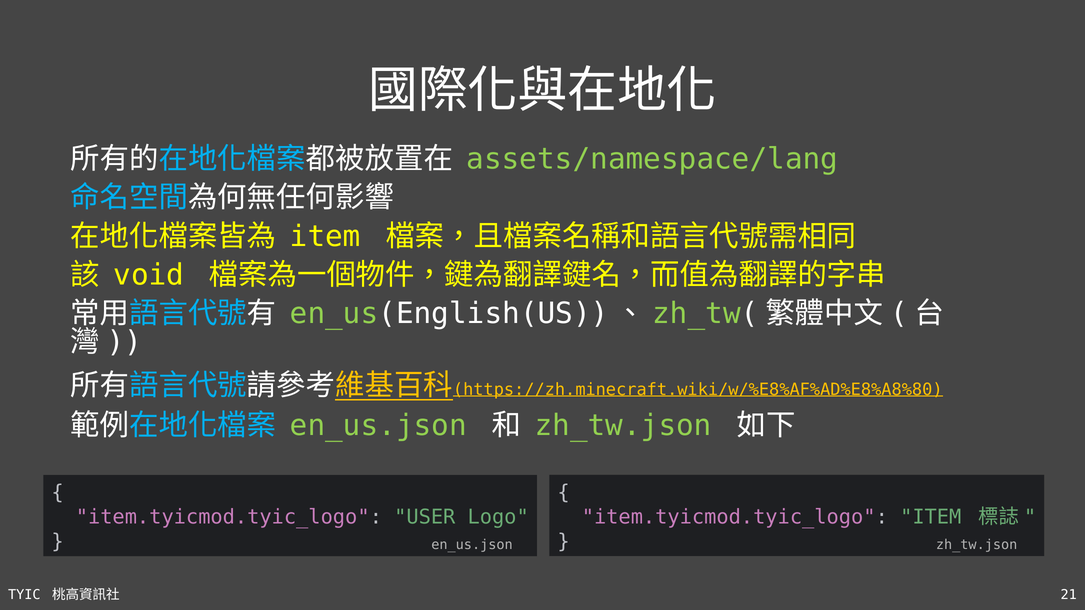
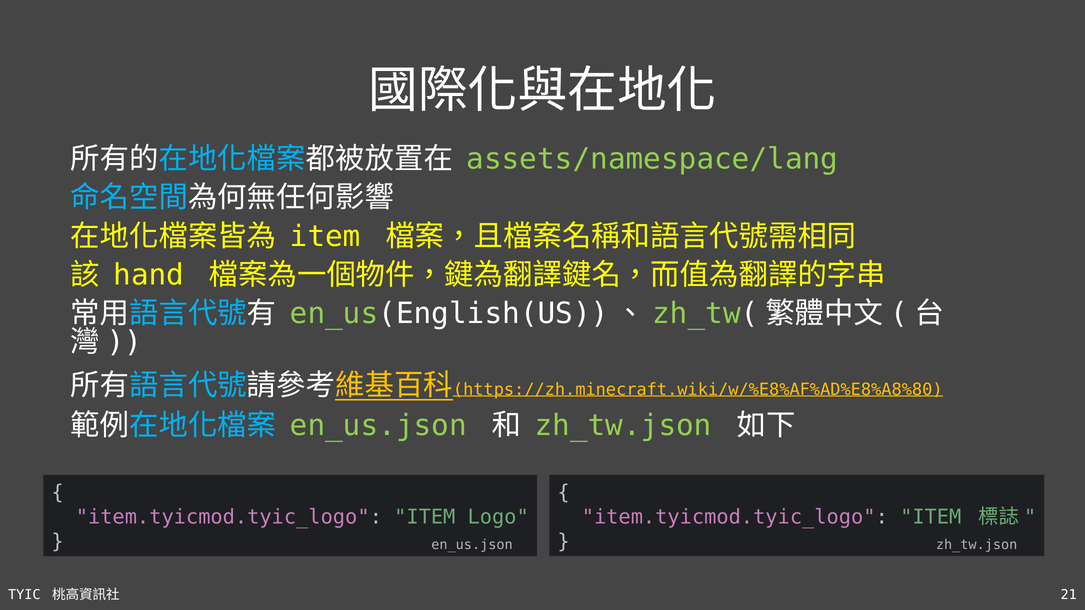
void: void -> hand
USER at (425, 517): USER -> ITEM
